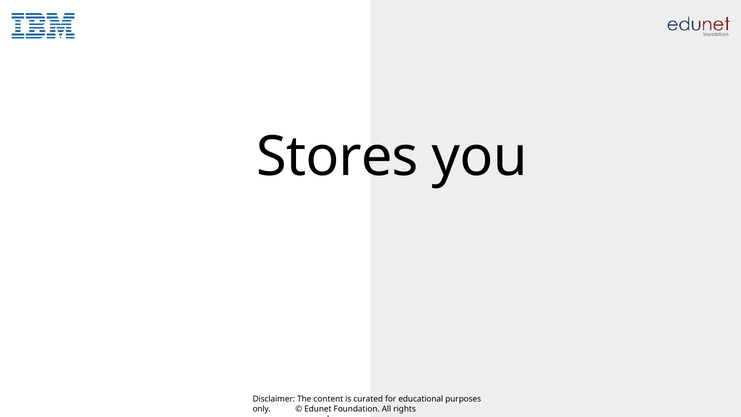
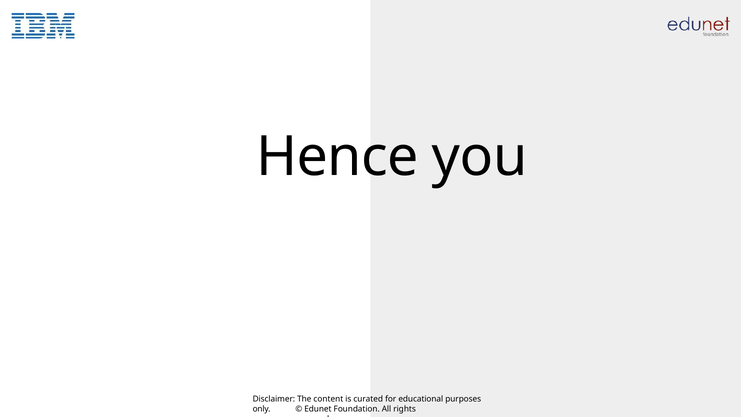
Stores: Stores -> Hence
